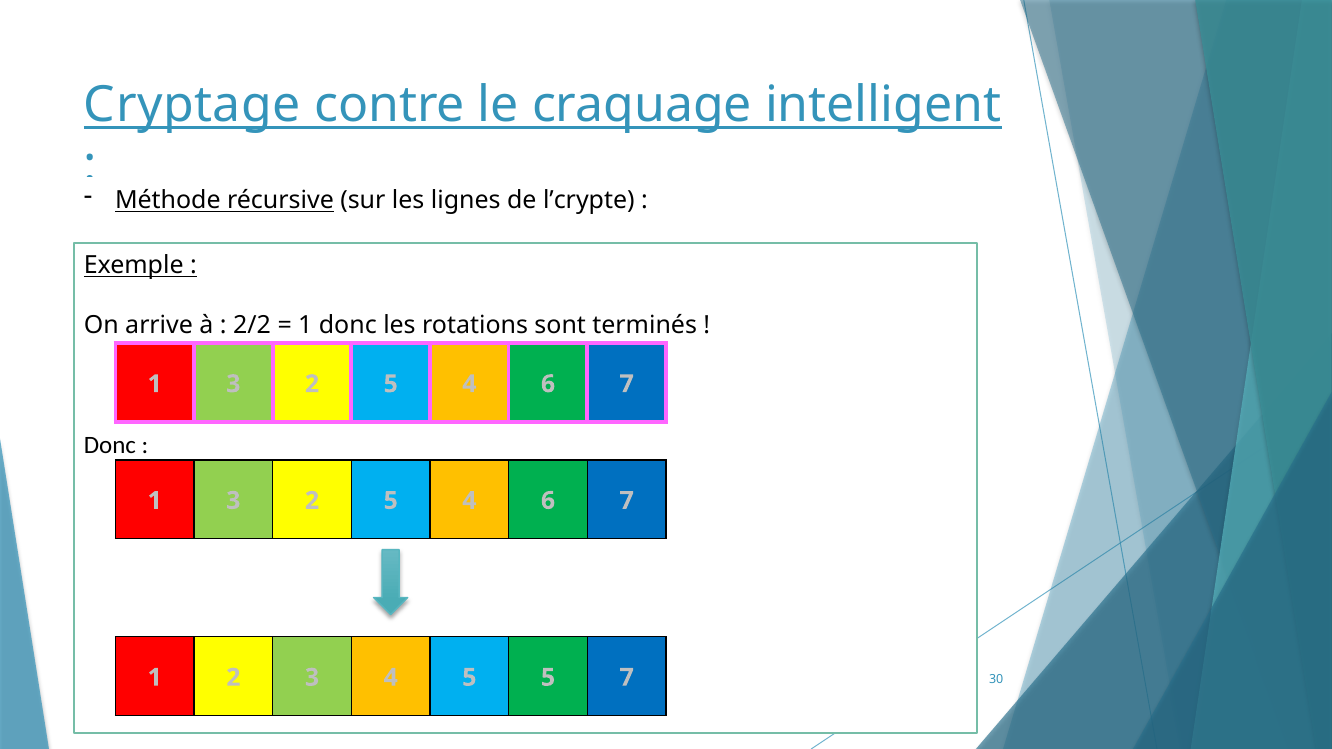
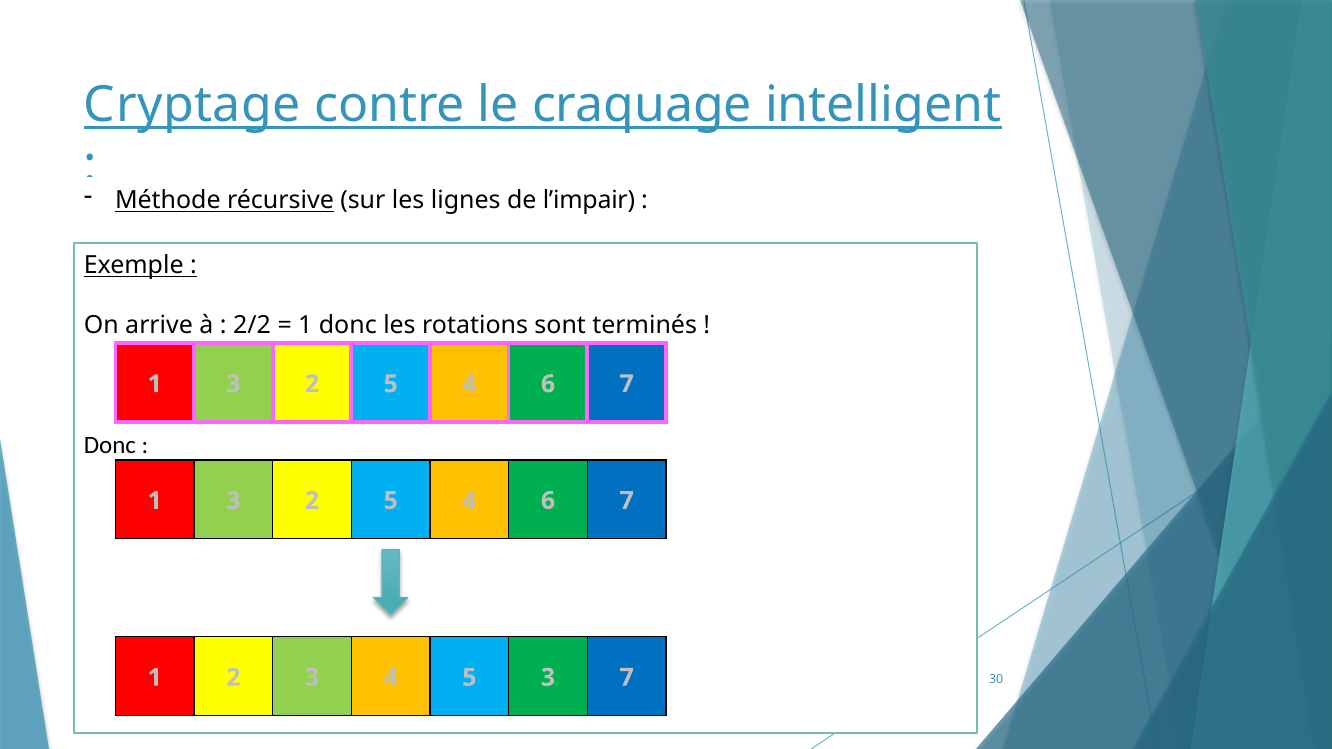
l’crypte: l’crypte -> l’impair
5 5: 5 -> 3
